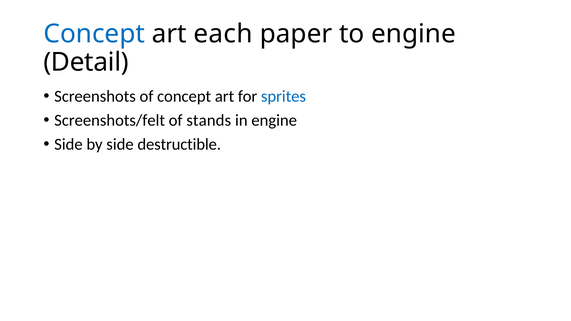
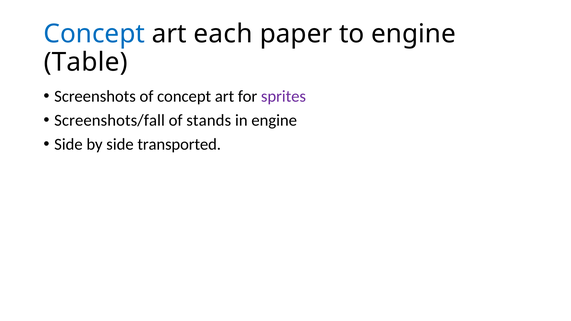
Detail: Detail -> Table
sprites colour: blue -> purple
Screenshots/felt: Screenshots/felt -> Screenshots/fall
destructible: destructible -> transported
